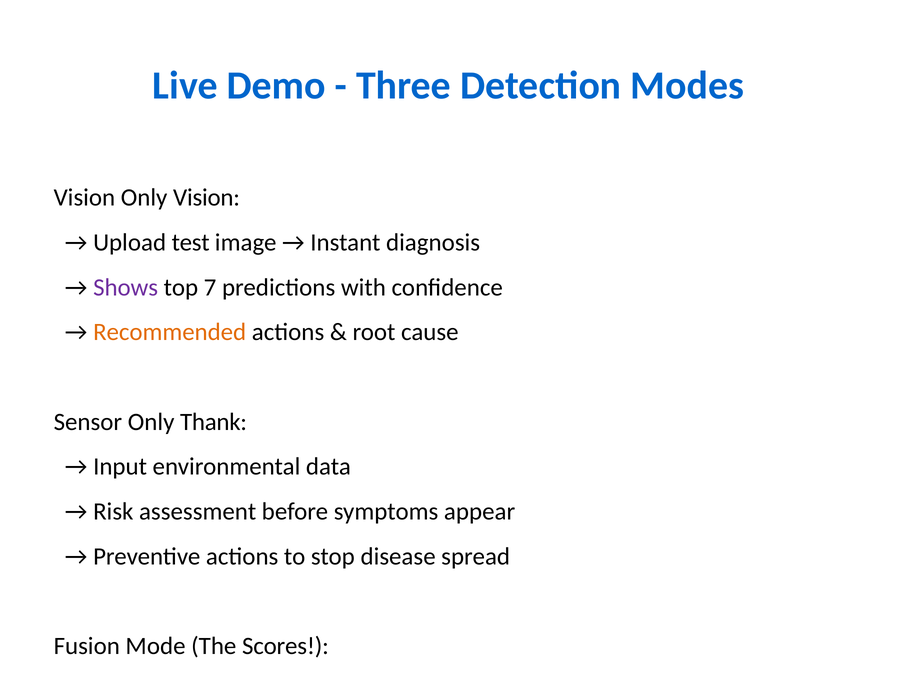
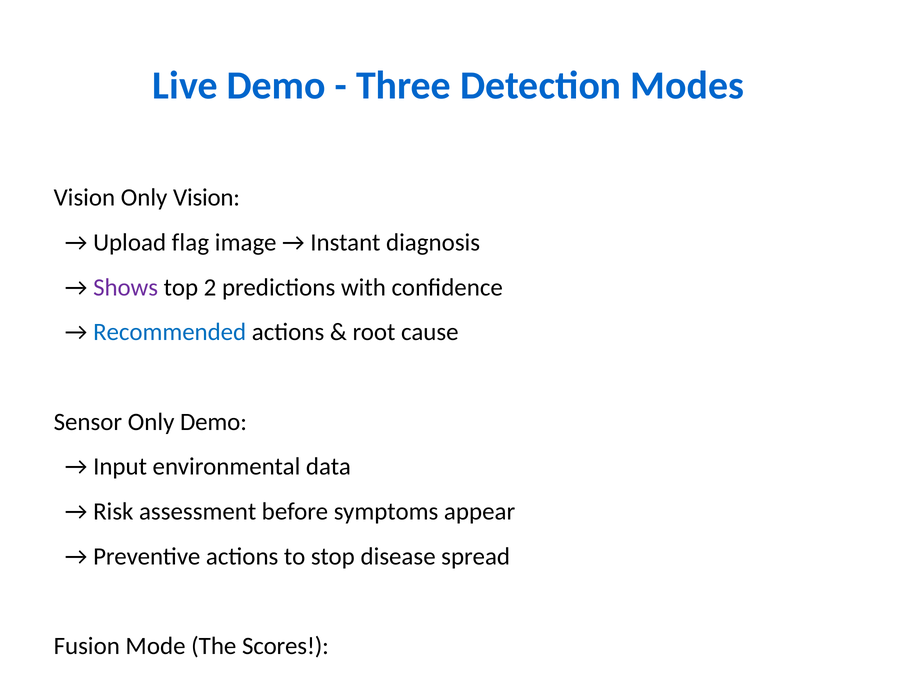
test: test -> flag
7: 7 -> 2
Recommended colour: orange -> blue
Only Thank: Thank -> Demo
